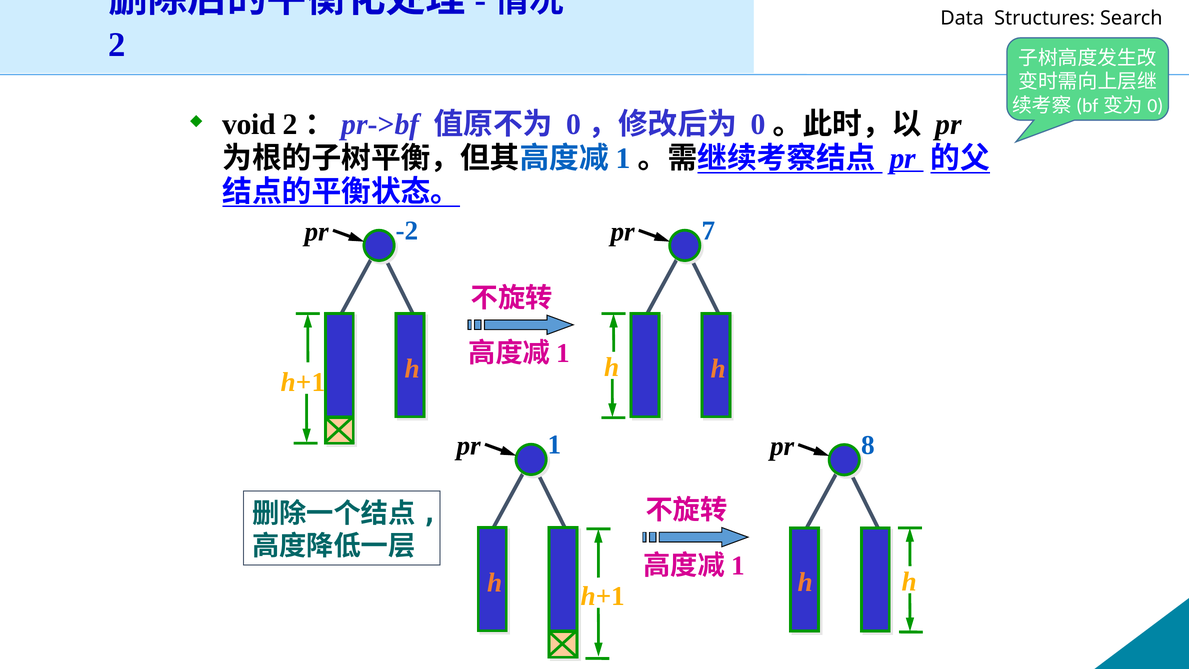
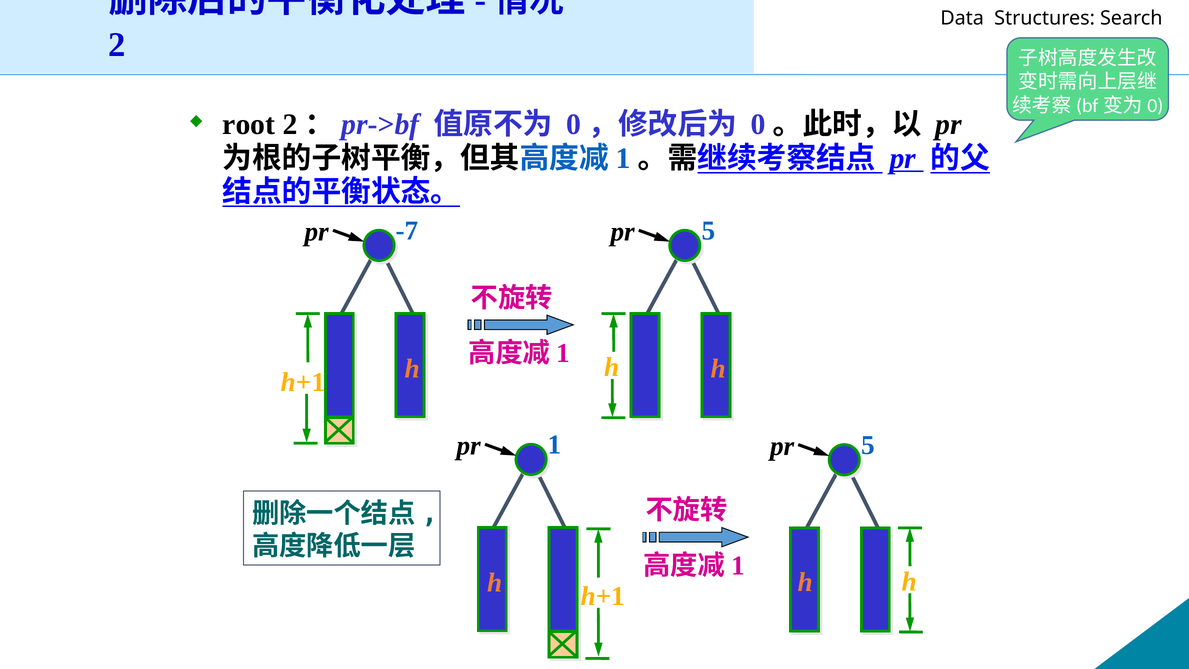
void: void -> root
-2: -2 -> -7
7 at (709, 231): 7 -> 5
8 at (868, 445): 8 -> 5
